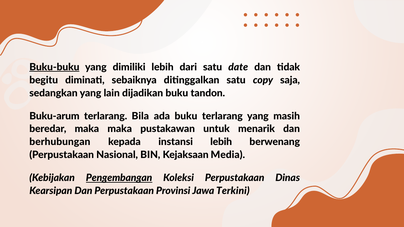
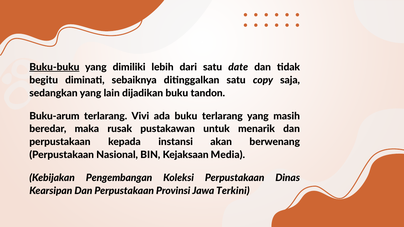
Bila: Bila -> Vivi
maka maka: maka -> rusak
berhubungan at (60, 142): berhubungan -> perpustakaan
instansi lebih: lebih -> akan
Pengembangan underline: present -> none
